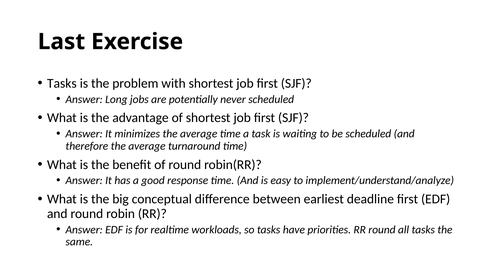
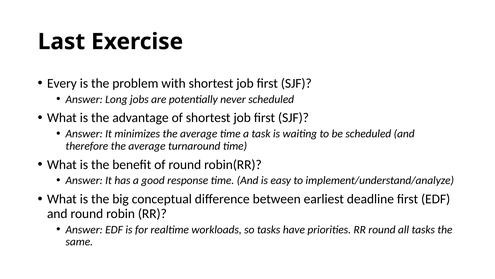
Tasks at (62, 83): Tasks -> Every
